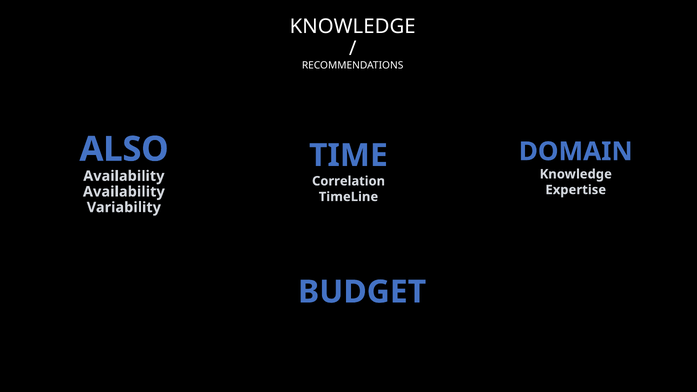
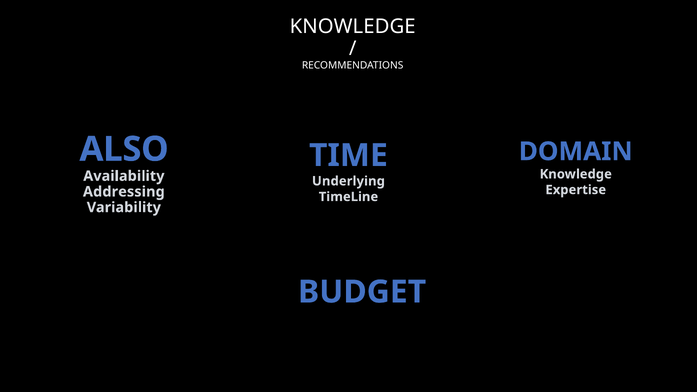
Correlation: Correlation -> Underlying
Availability at (124, 192): Availability -> Addressing
